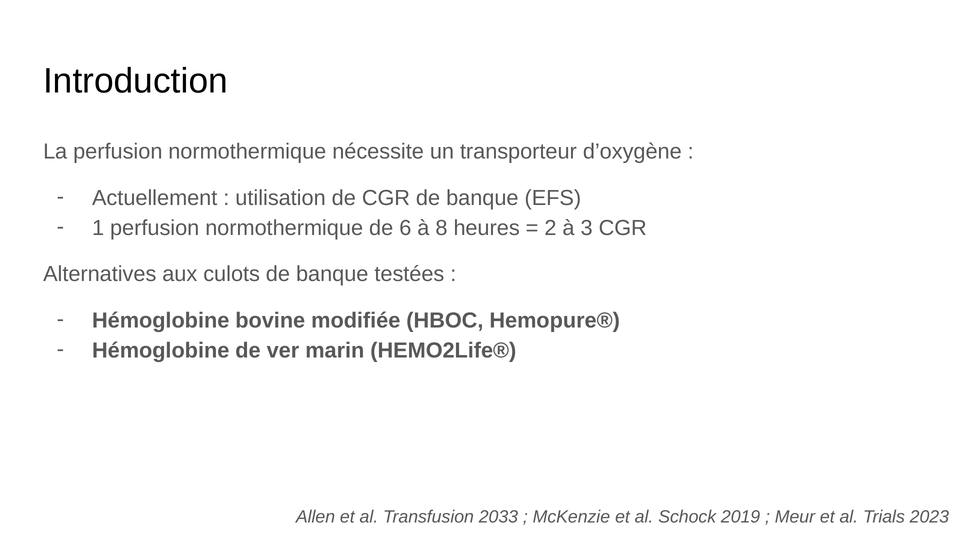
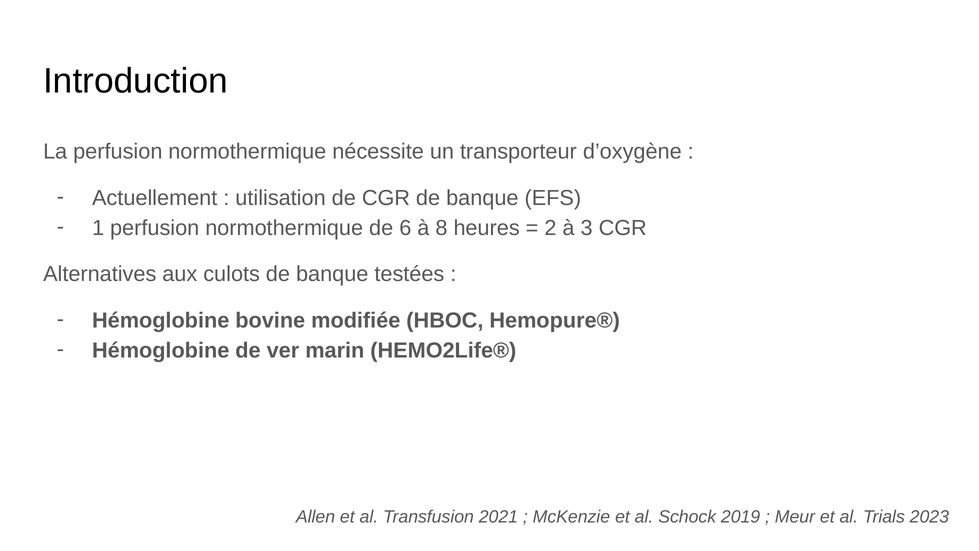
2033: 2033 -> 2021
